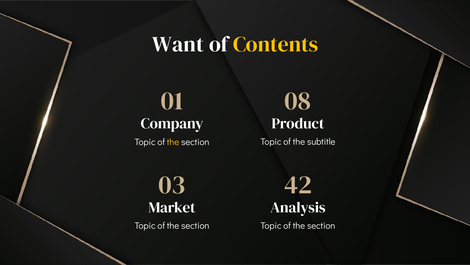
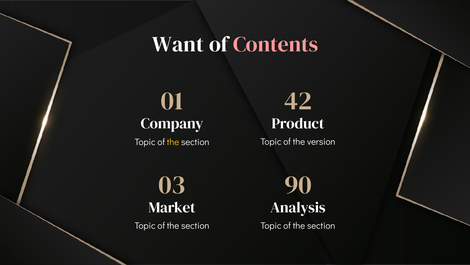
Contents colour: yellow -> pink
08: 08 -> 42
subtitle: subtitle -> version
42: 42 -> 90
